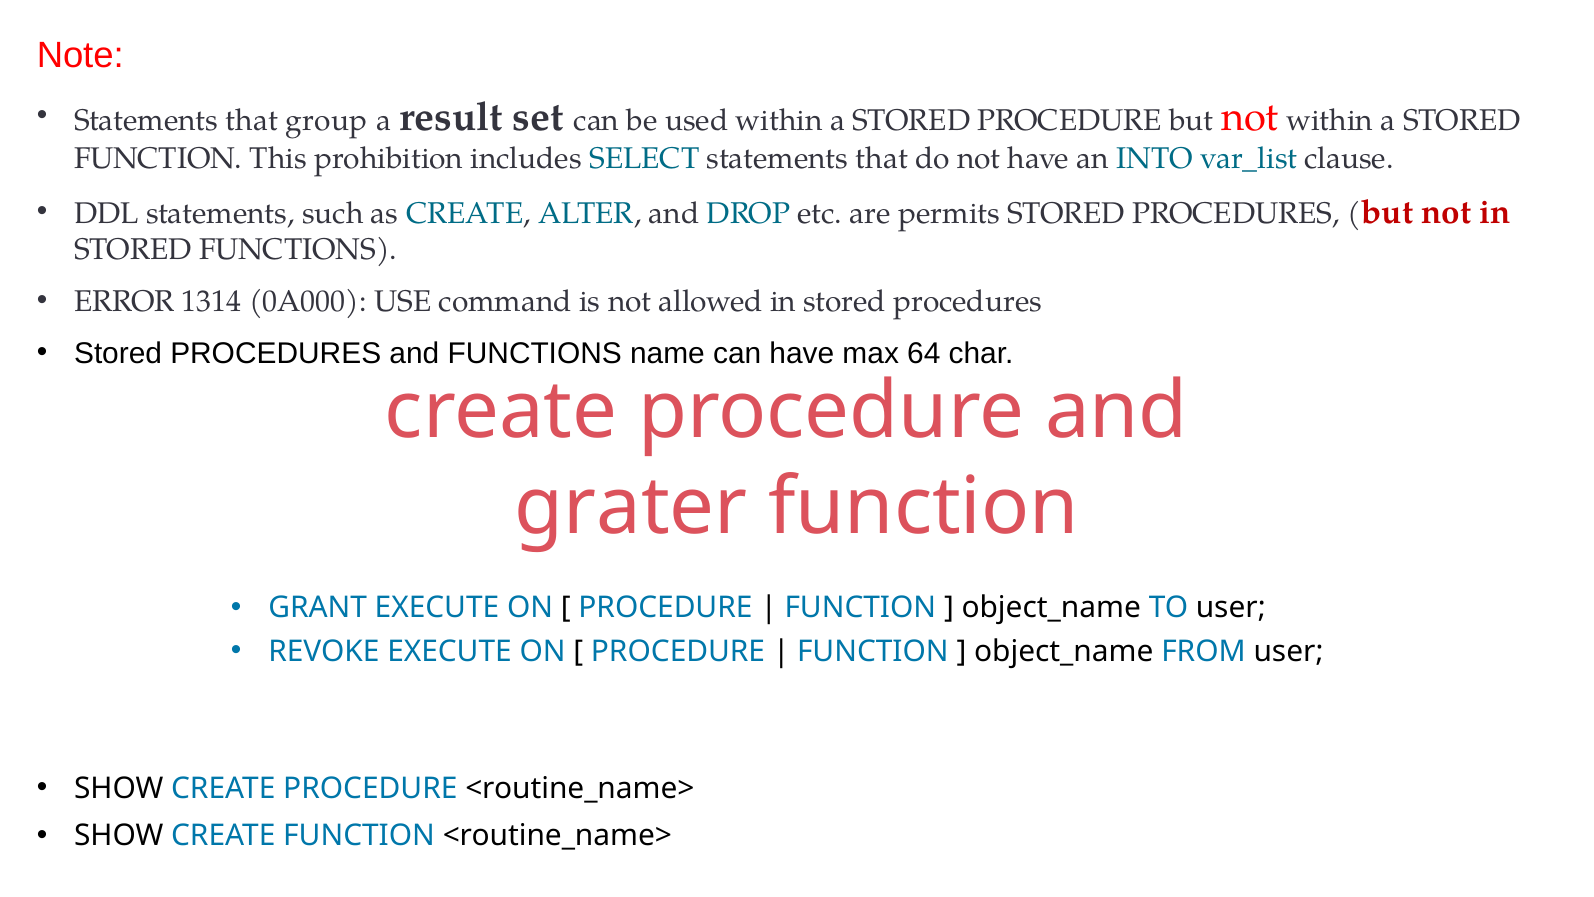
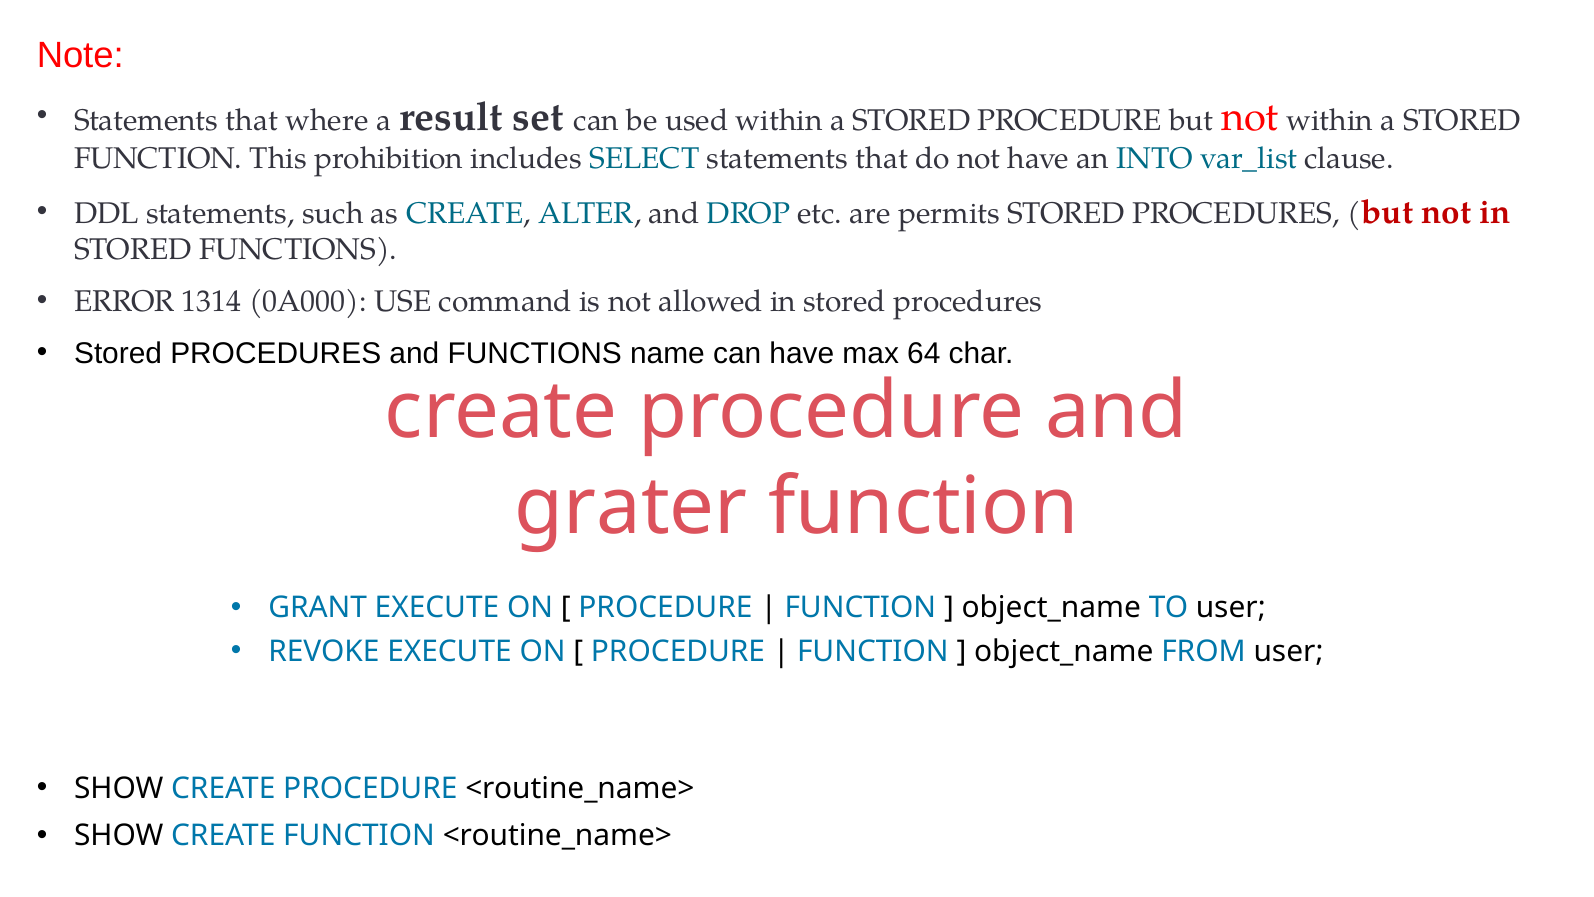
group: group -> where
